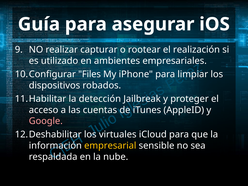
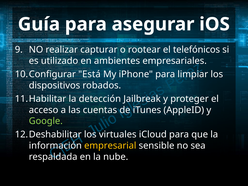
realización: realización -> telefónicos
Files: Files -> Está
Google colour: pink -> light green
